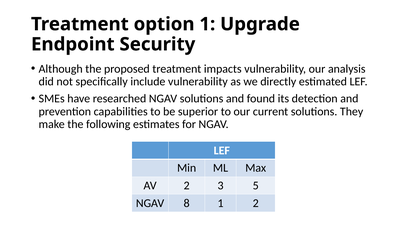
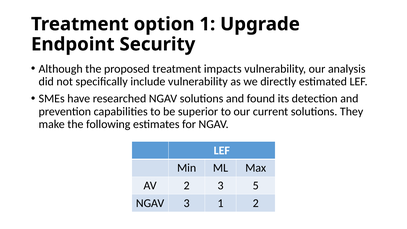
NGAV 8: 8 -> 3
